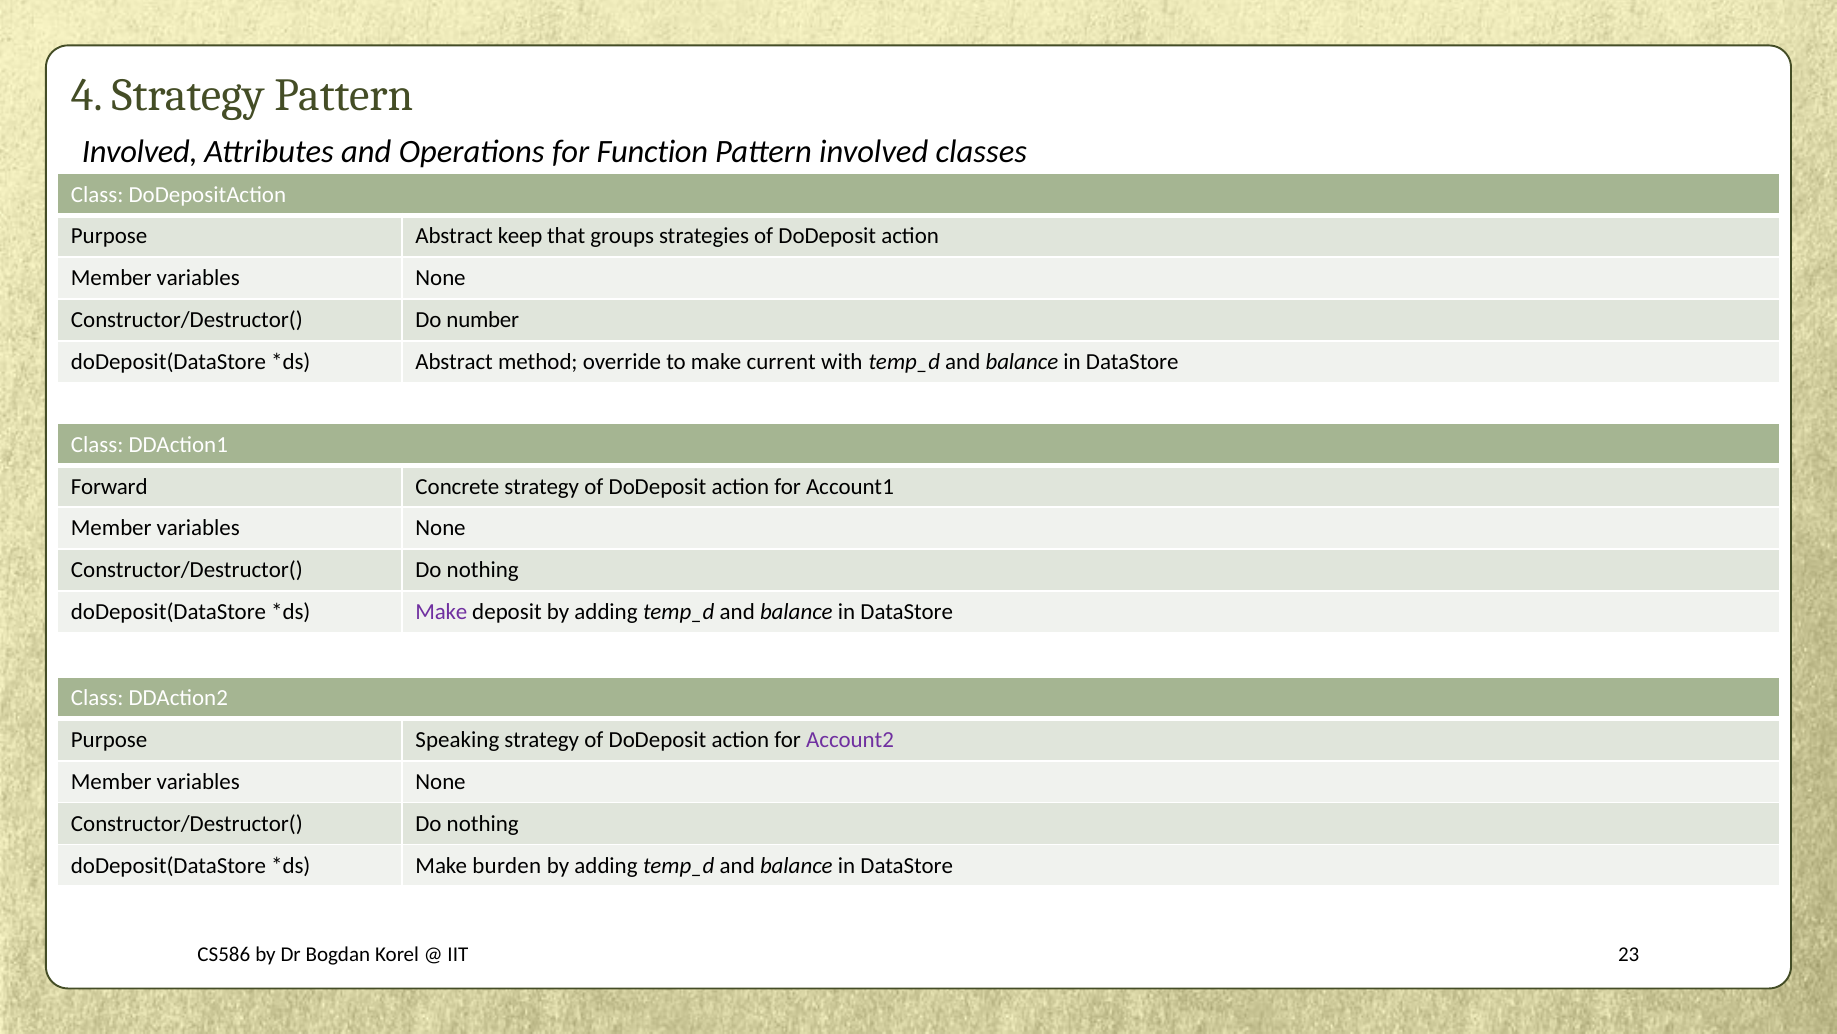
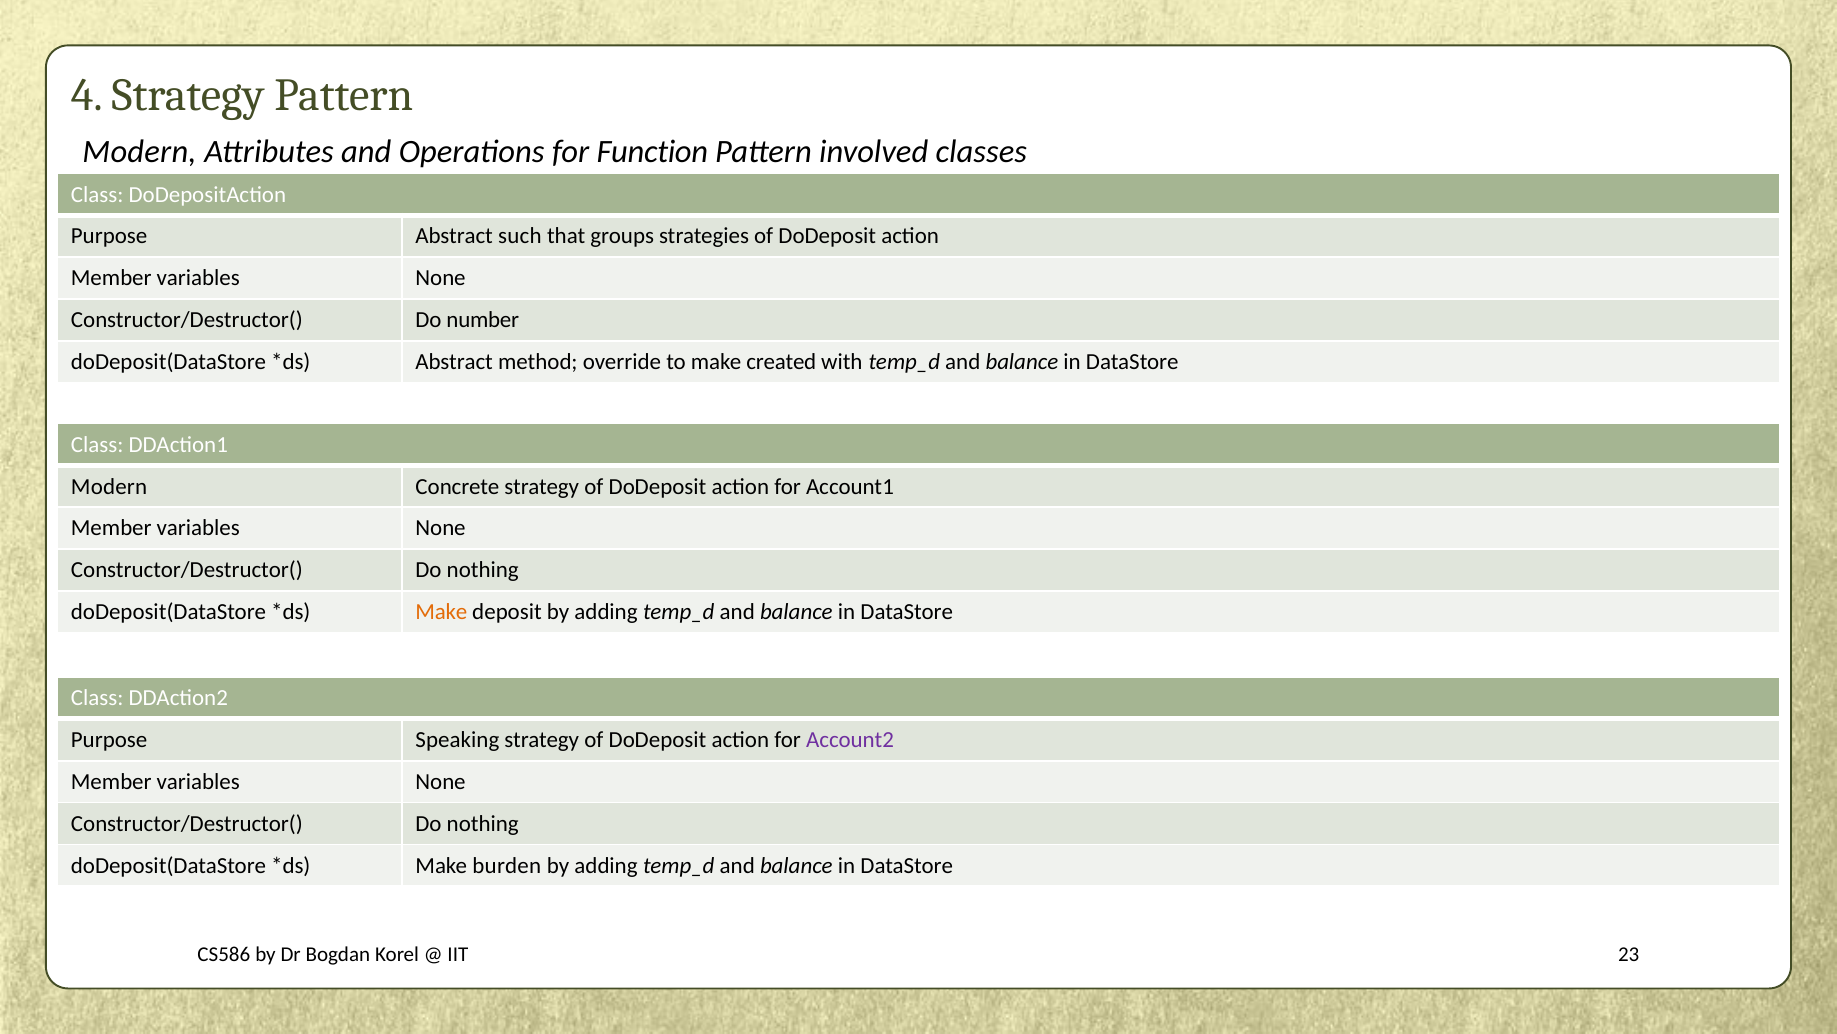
Involved at (140, 152): Involved -> Modern
keep: keep -> such
current: current -> created
Forward at (109, 486): Forward -> Modern
Make at (441, 612) colour: purple -> orange
